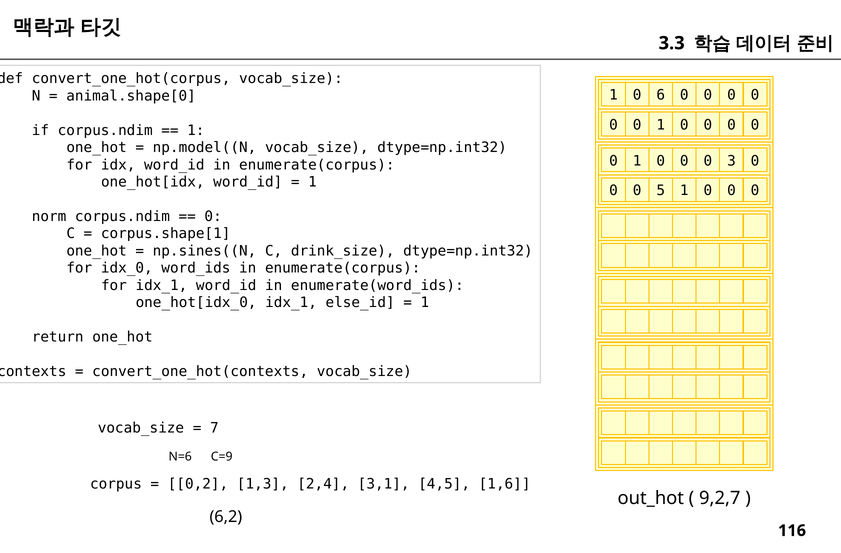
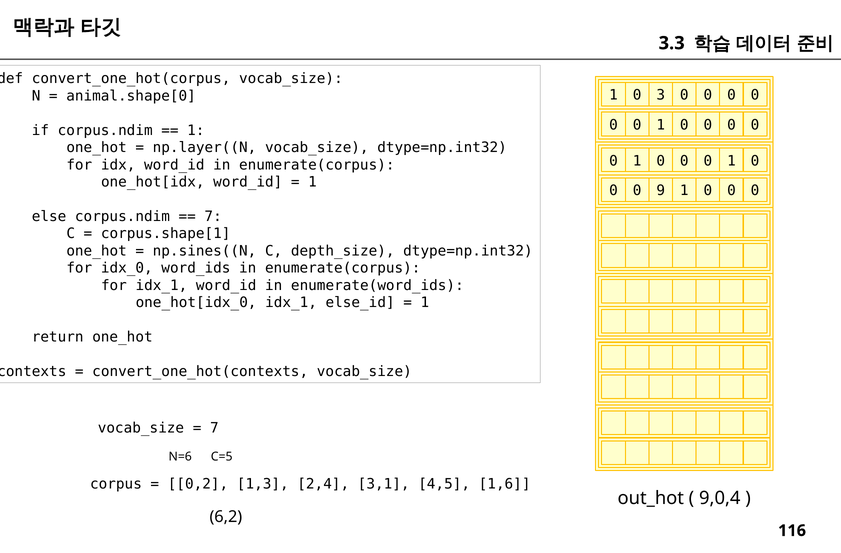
6: 6 -> 3
np.model((N: np.model((N -> np.layer((N
3 at (731, 161): 3 -> 1
5: 5 -> 9
norm: norm -> else
0 at (213, 216): 0 -> 7
drink_size: drink_size -> depth_size
C=9: C=9 -> C=5
9,2,7: 9,2,7 -> 9,0,4
